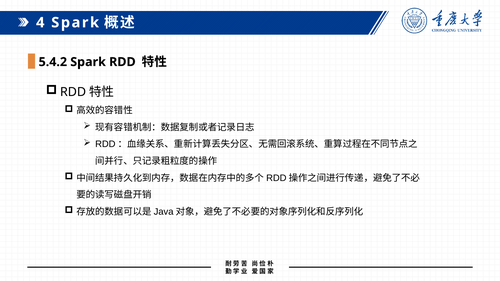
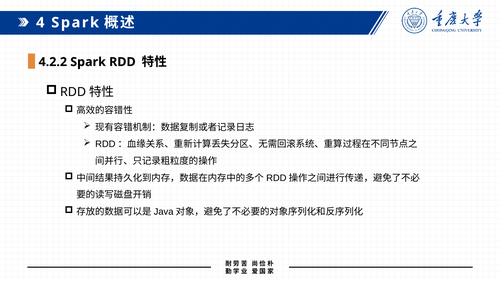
5.4.2: 5.4.2 -> 4.2.2
